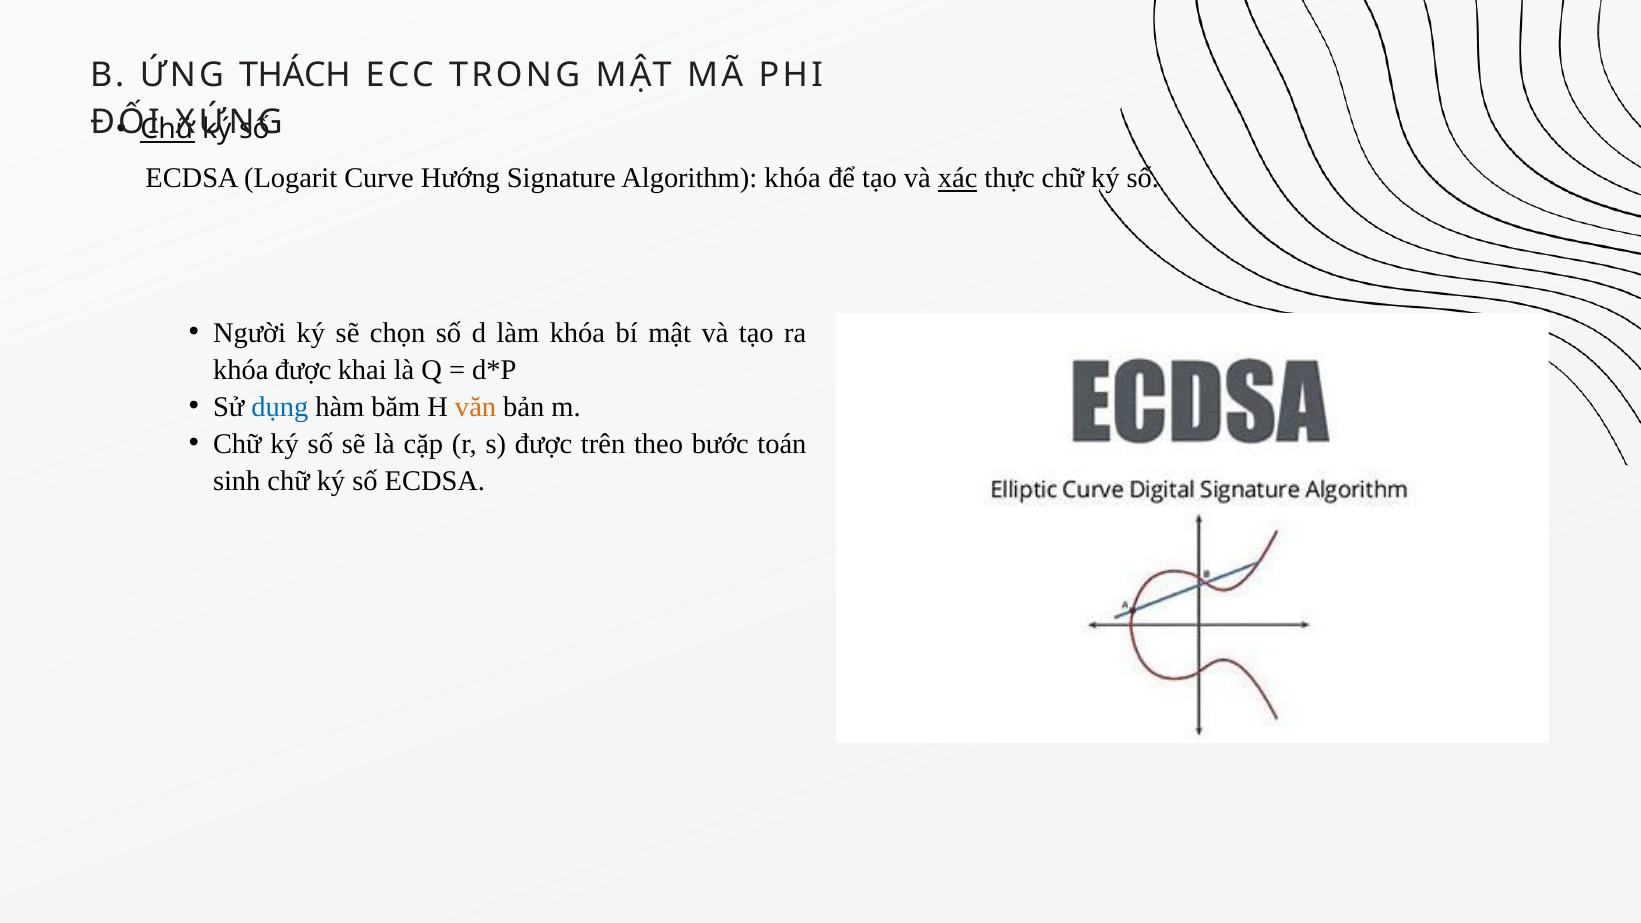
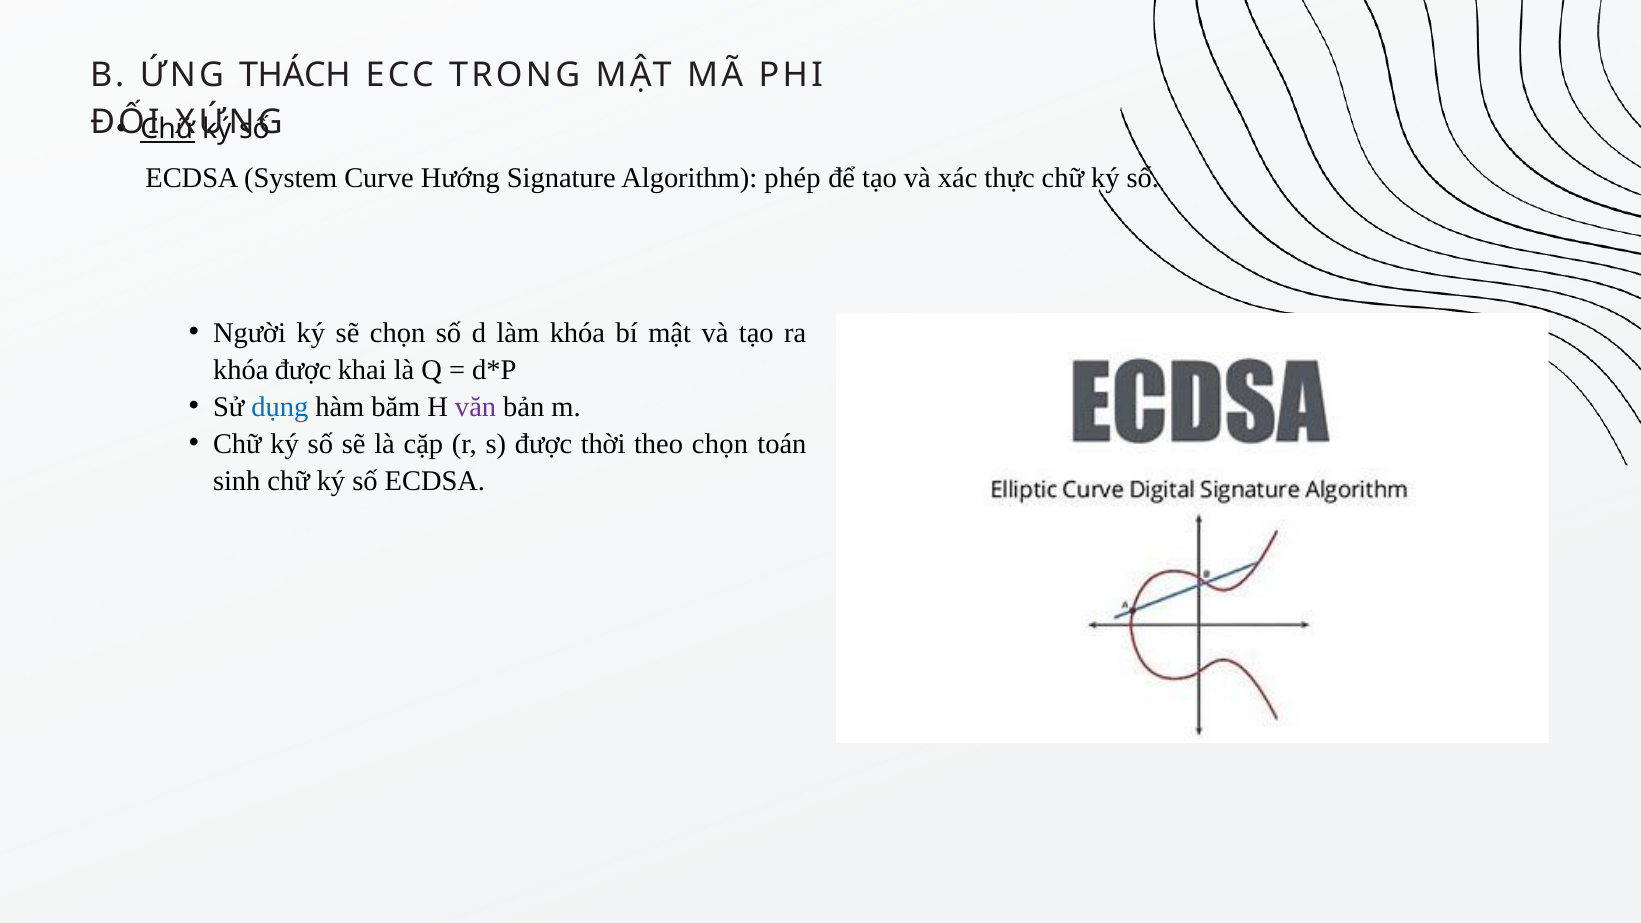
Logarit: Logarit -> System
Algorithm khóa: khóa -> phép
xác underline: present -> none
văn colour: orange -> purple
trên: trên -> thời
theo bước: bước -> chọn
